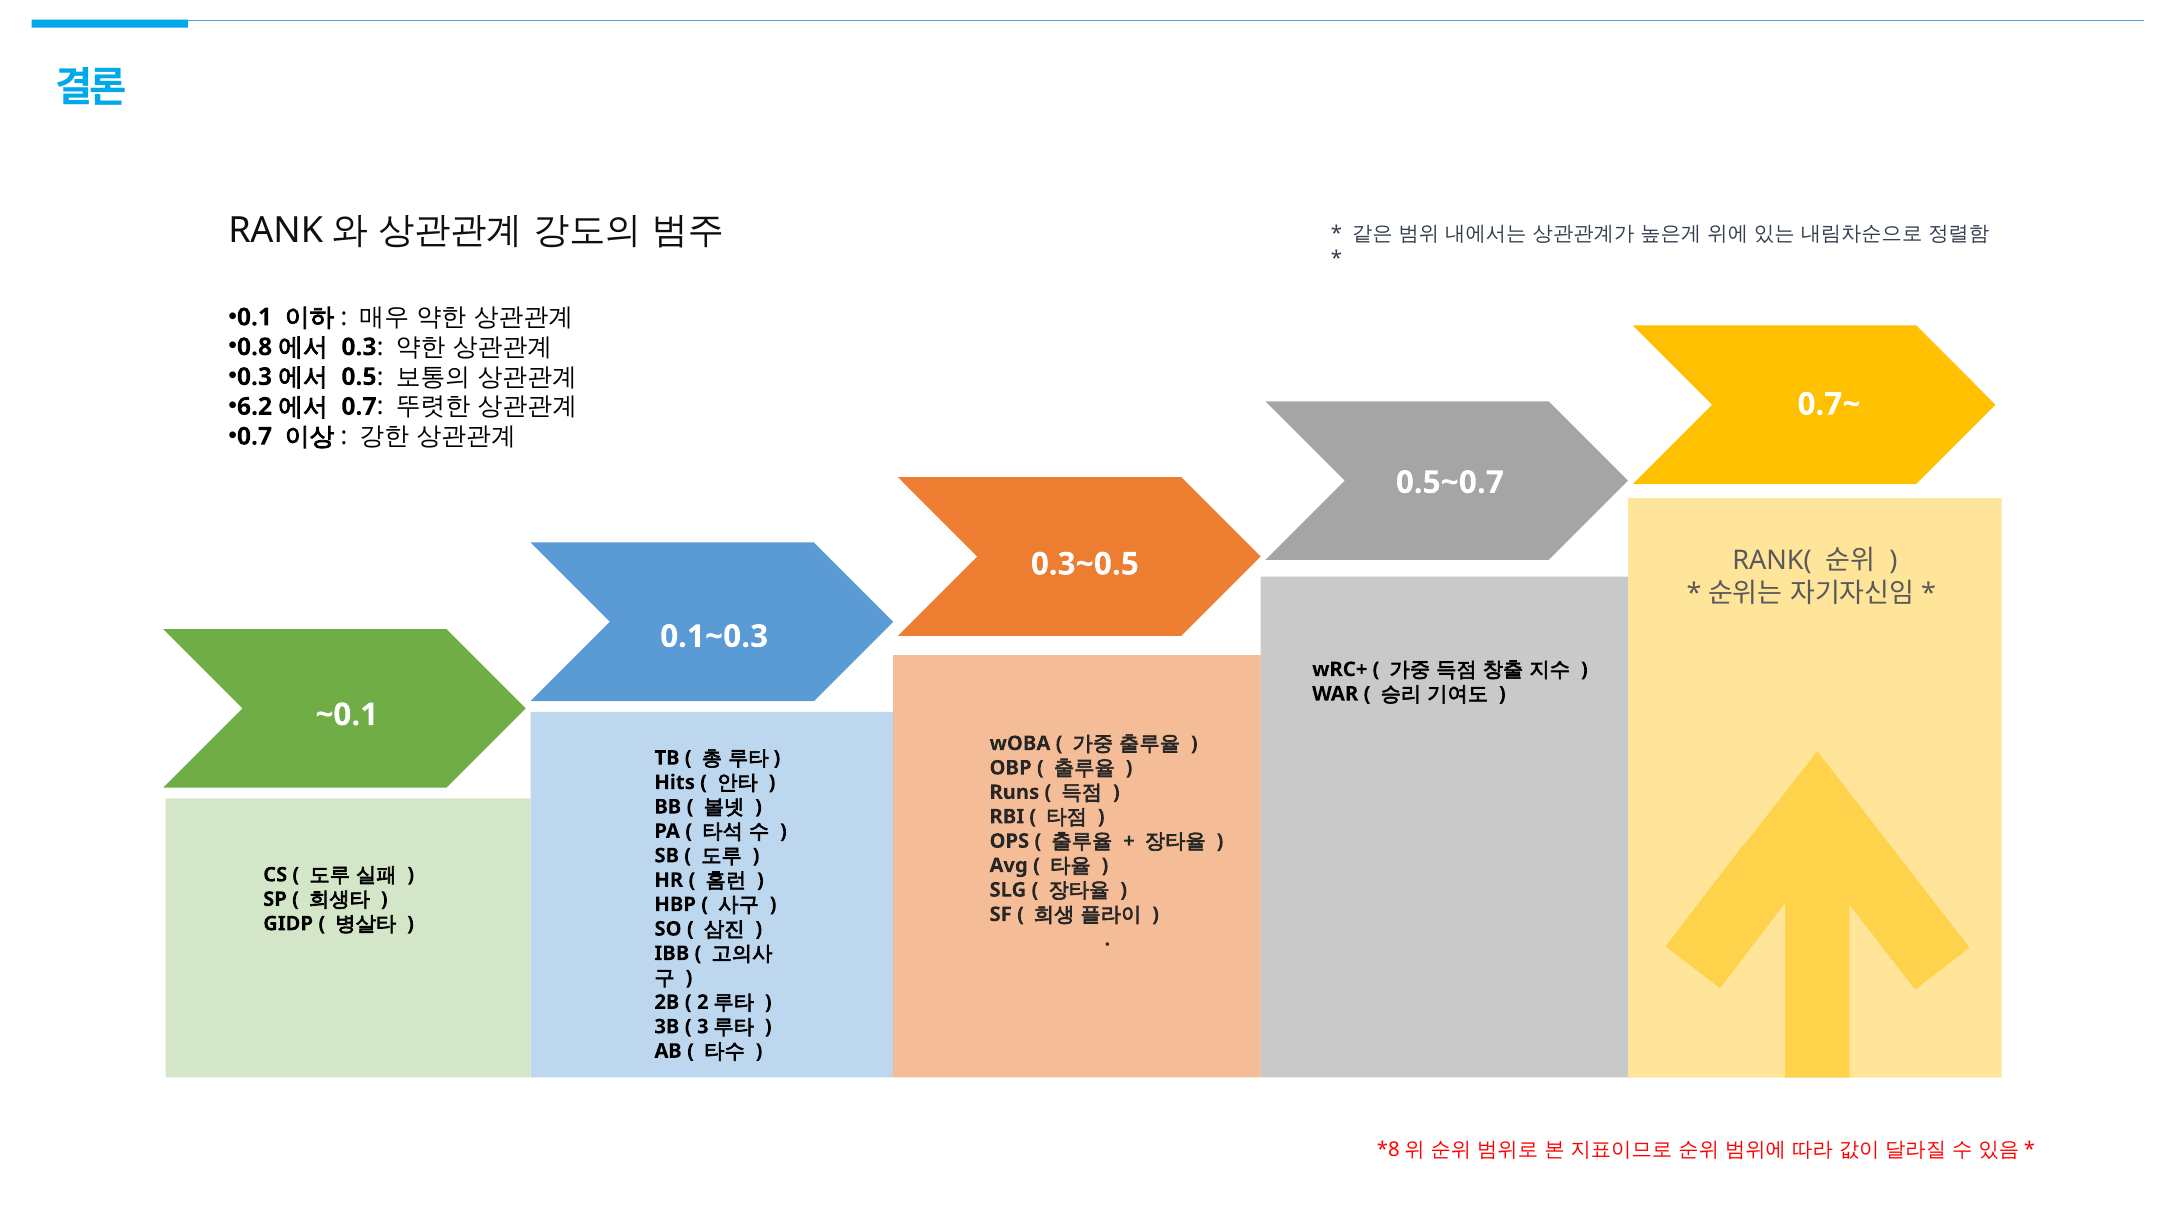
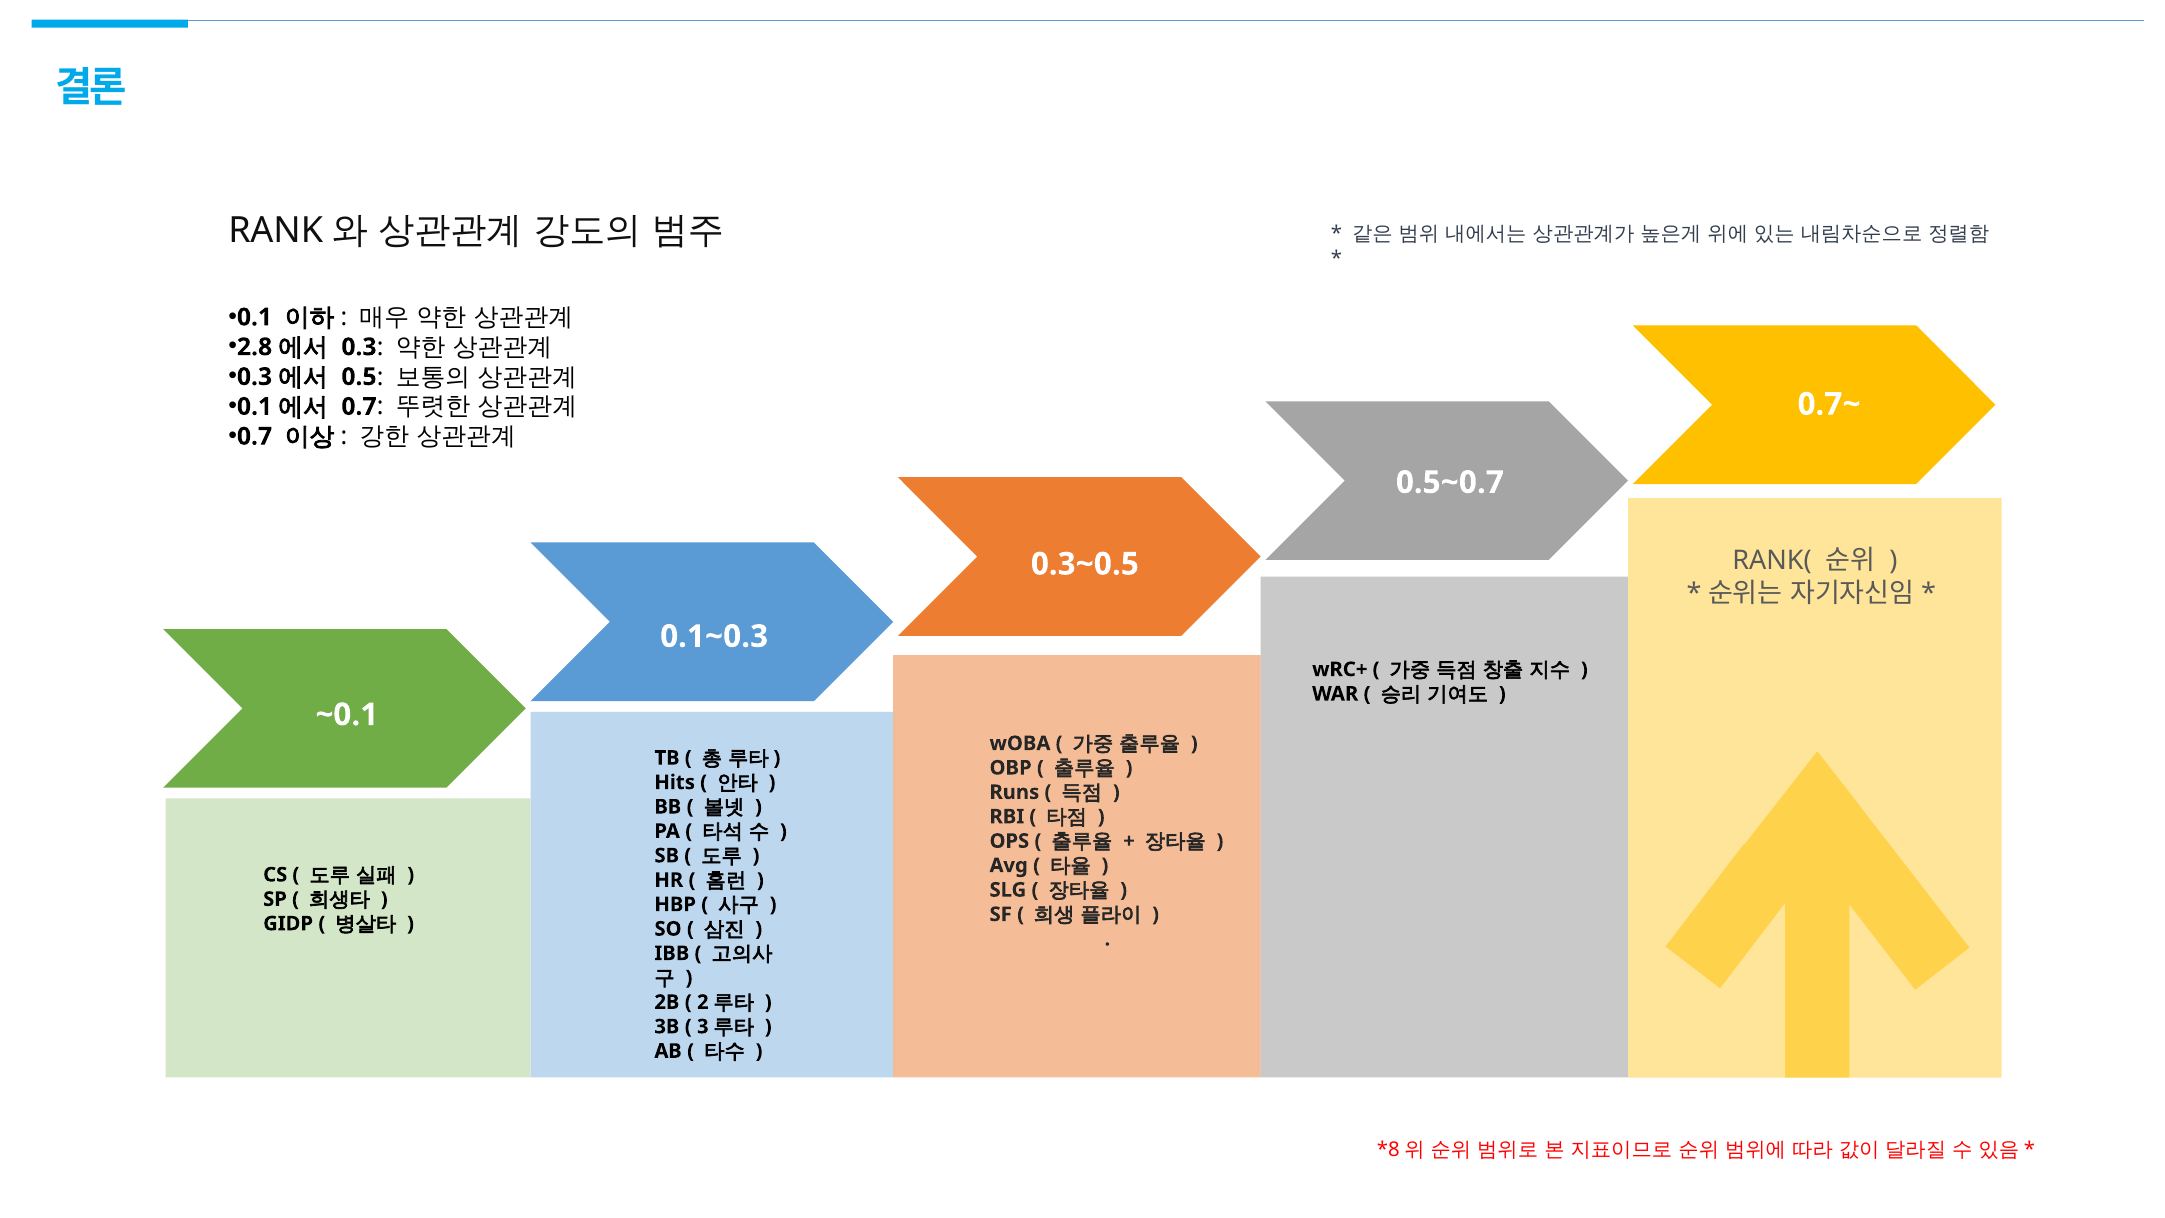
0.8: 0.8 -> 2.8
6.2 at (255, 407): 6.2 -> 0.1
